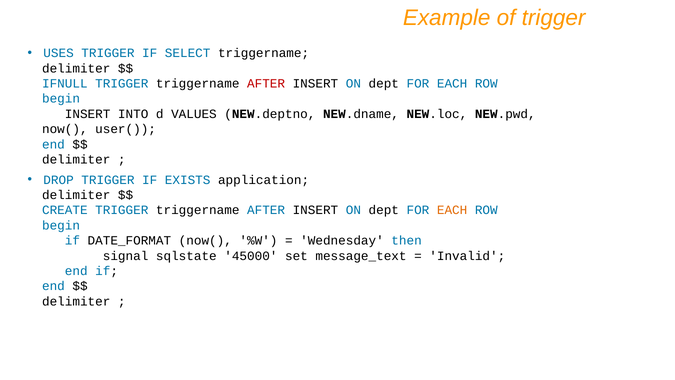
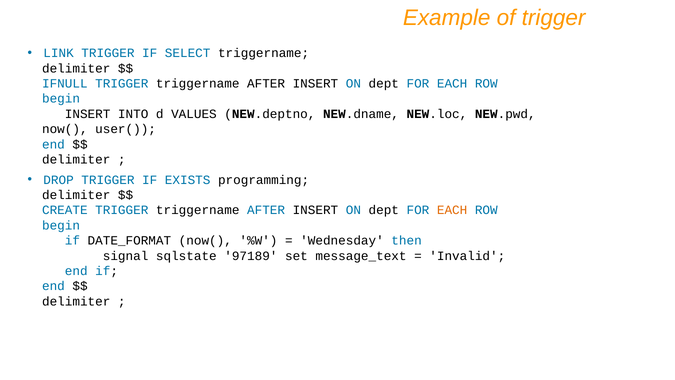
USES: USES -> LINK
AFTER at (266, 84) colour: red -> black
application: application -> programming
45000: 45000 -> 97189
